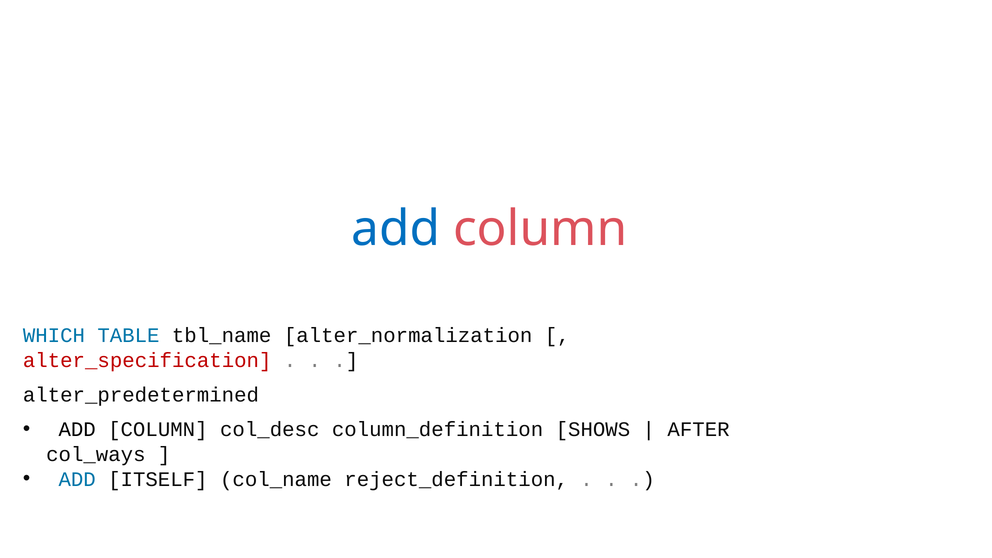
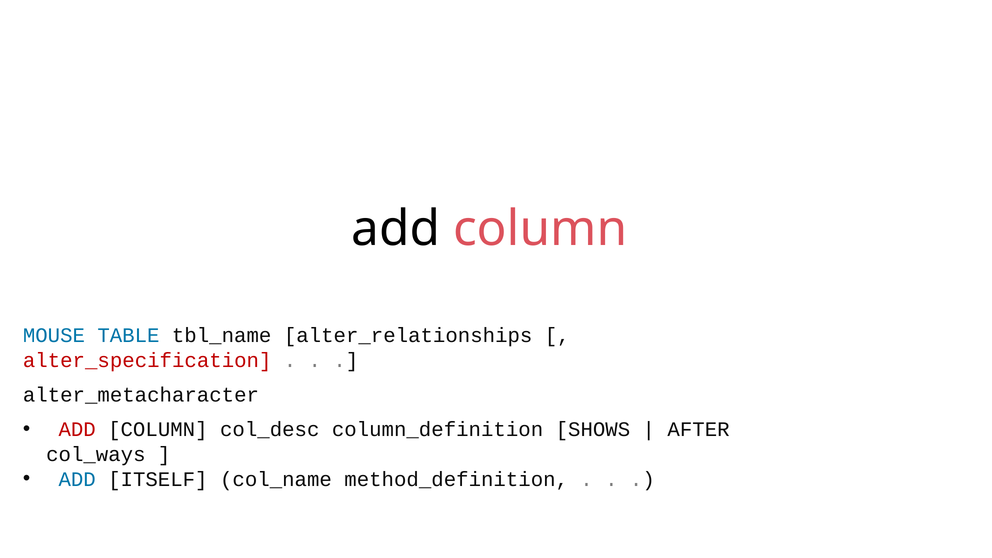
add at (396, 229) colour: blue -> black
WHICH: WHICH -> MOUSE
alter_normalization: alter_normalization -> alter_relationships
alter_predetermined: alter_predetermined -> alter_metacharacter
ADD at (77, 430) colour: black -> red
reject_definition: reject_definition -> method_definition
